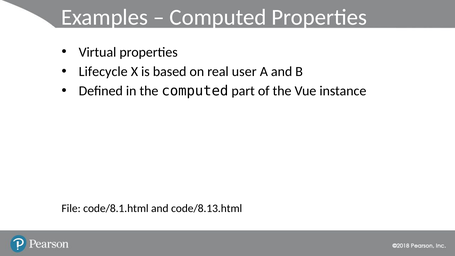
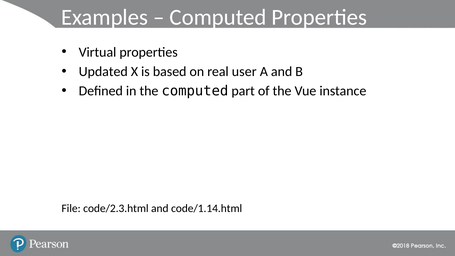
Lifecycle: Lifecycle -> Updated
code/8.1.html: code/8.1.html -> code/2.3.html
code/8.13.html: code/8.13.html -> code/1.14.html
